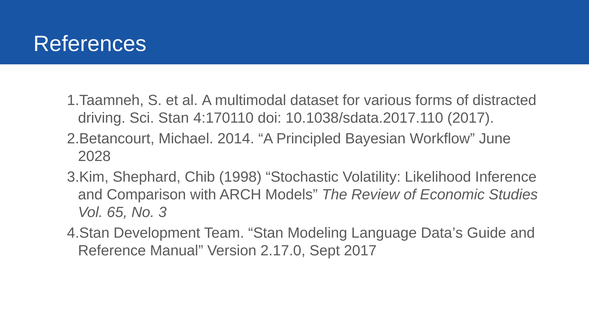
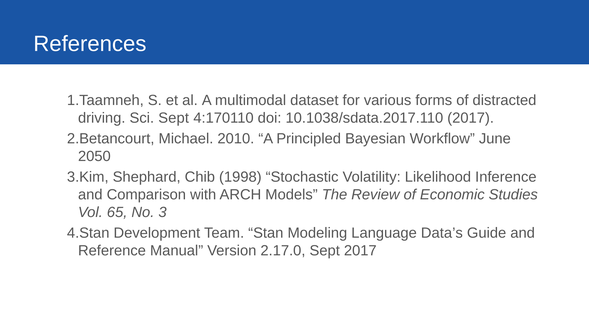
Sci Stan: Stan -> Sept
2014: 2014 -> 2010
2028: 2028 -> 2050
